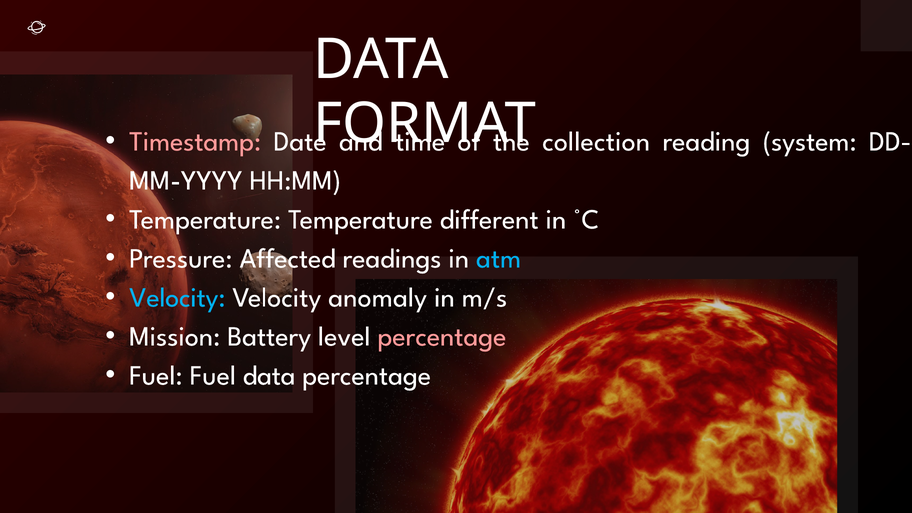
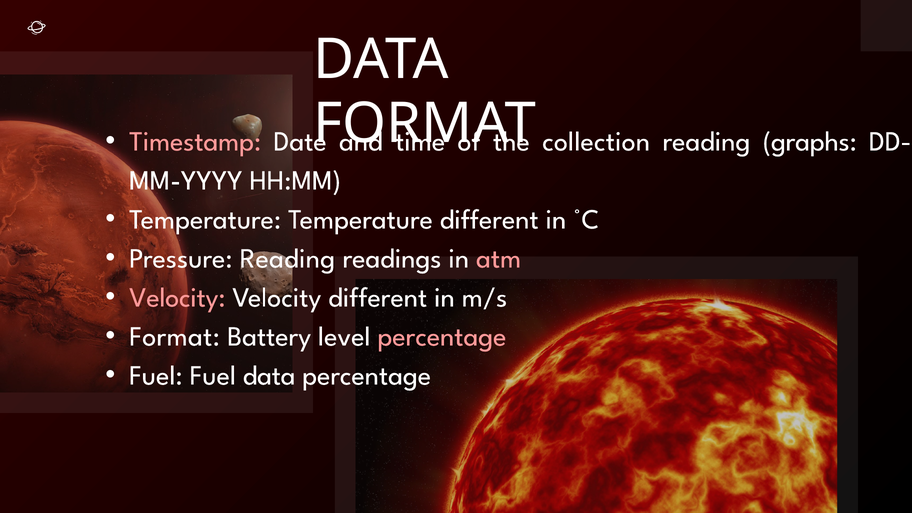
system: system -> graphs
Pressure Affected: Affected -> Reading
atm colour: light blue -> pink
Velocity at (177, 297) colour: light blue -> pink
Velocity anomaly: anomaly -> different
Mission at (175, 336): Mission -> Format
